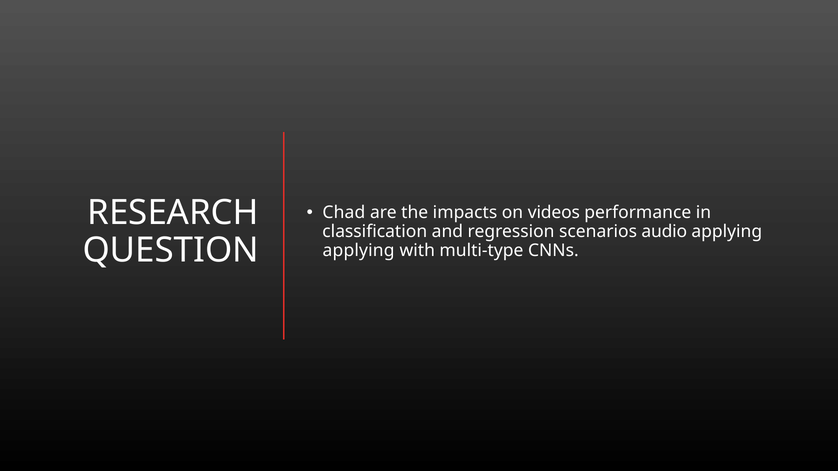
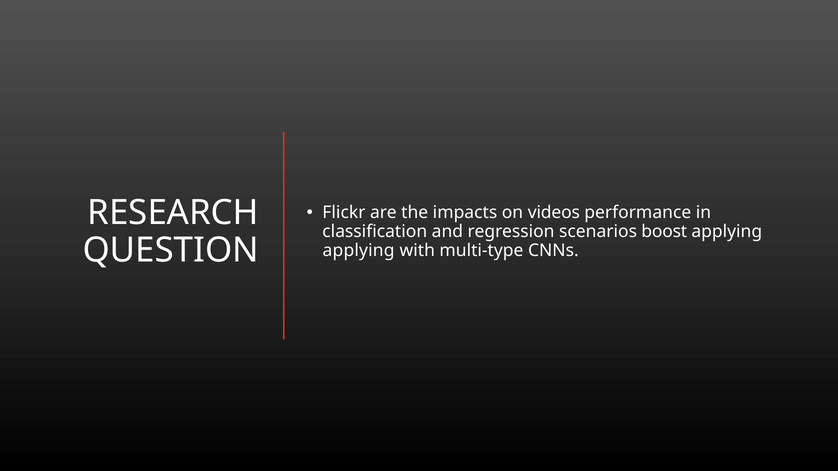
Chad: Chad -> Flickr
audio: audio -> boost
